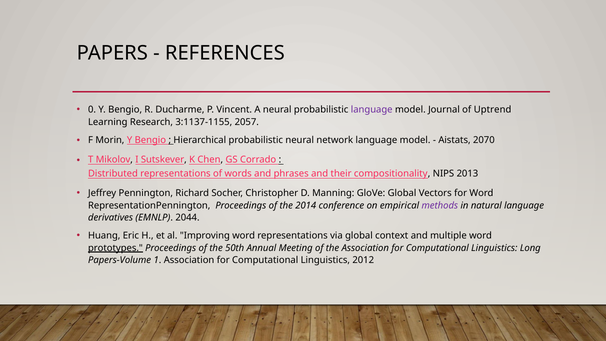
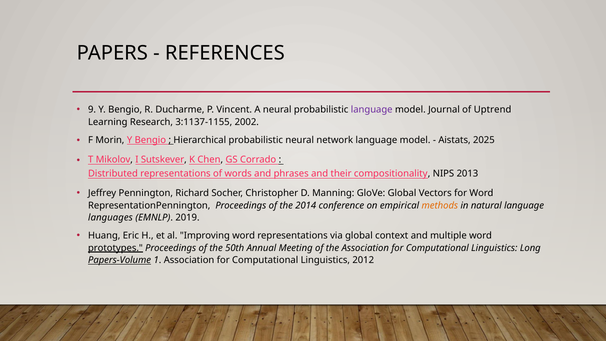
0: 0 -> 9
2057: 2057 -> 2002
2070: 2070 -> 2025
methods colour: purple -> orange
derivatives: derivatives -> languages
2044: 2044 -> 2019
Papers-Volume underline: none -> present
